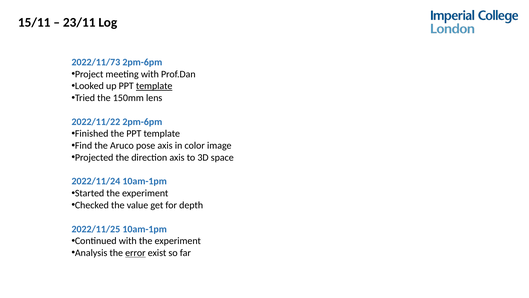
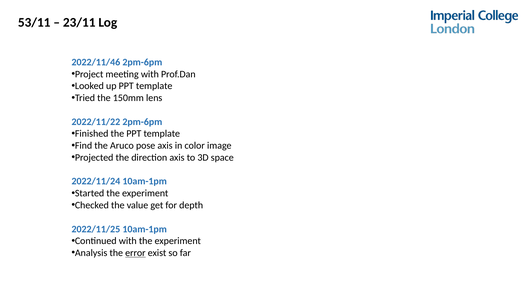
15/11: 15/11 -> 53/11
2022/11/73: 2022/11/73 -> 2022/11/46
template at (154, 86) underline: present -> none
